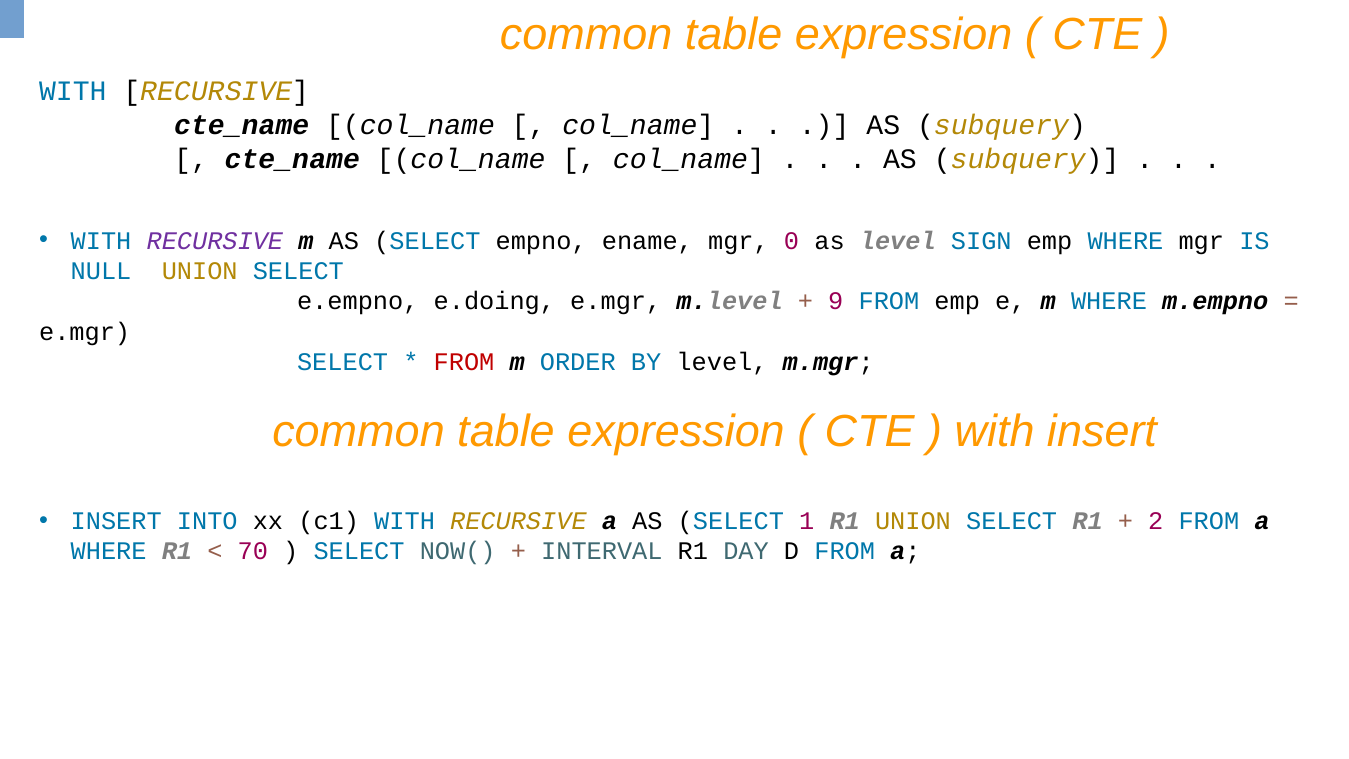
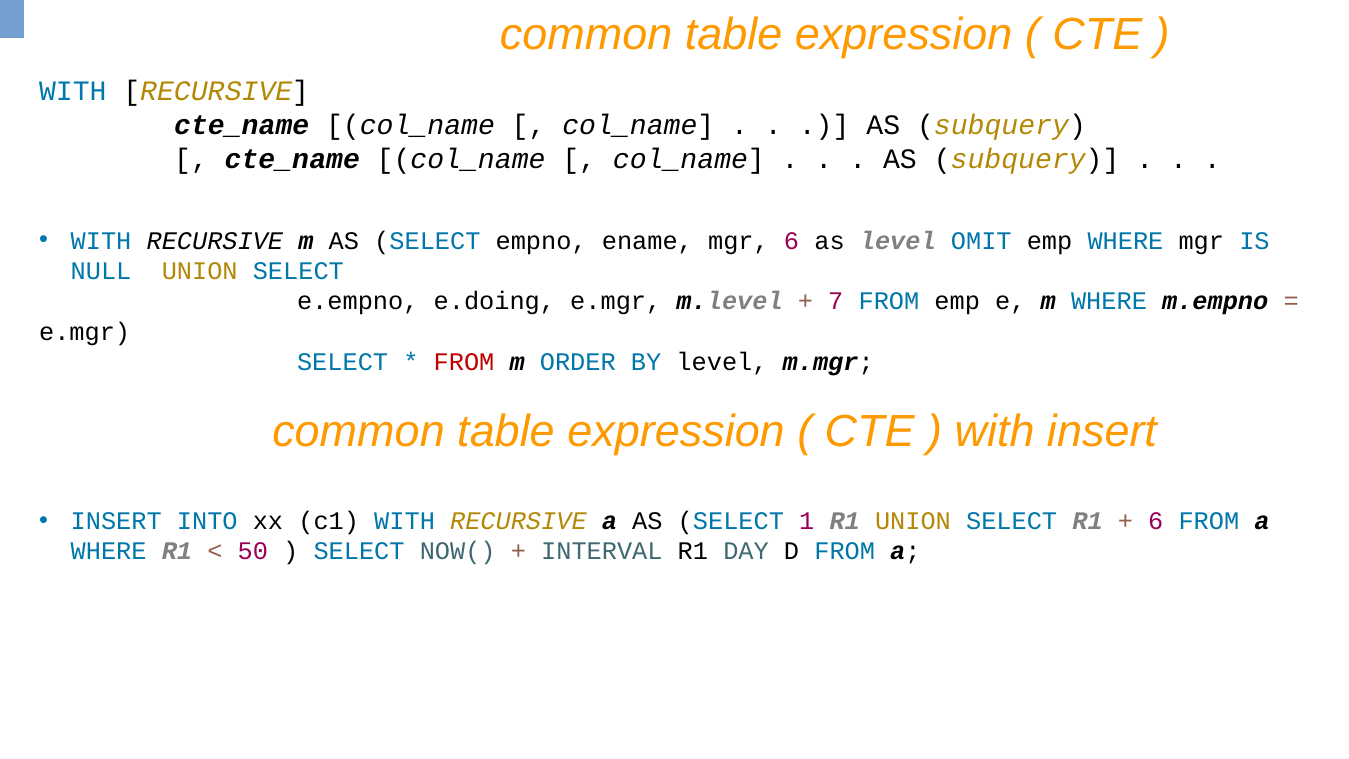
RECURSIVE at (215, 241) colour: purple -> black
mgr 0: 0 -> 6
SIGN: SIGN -> OMIT
9: 9 -> 7
2 at (1156, 521): 2 -> 6
70: 70 -> 50
